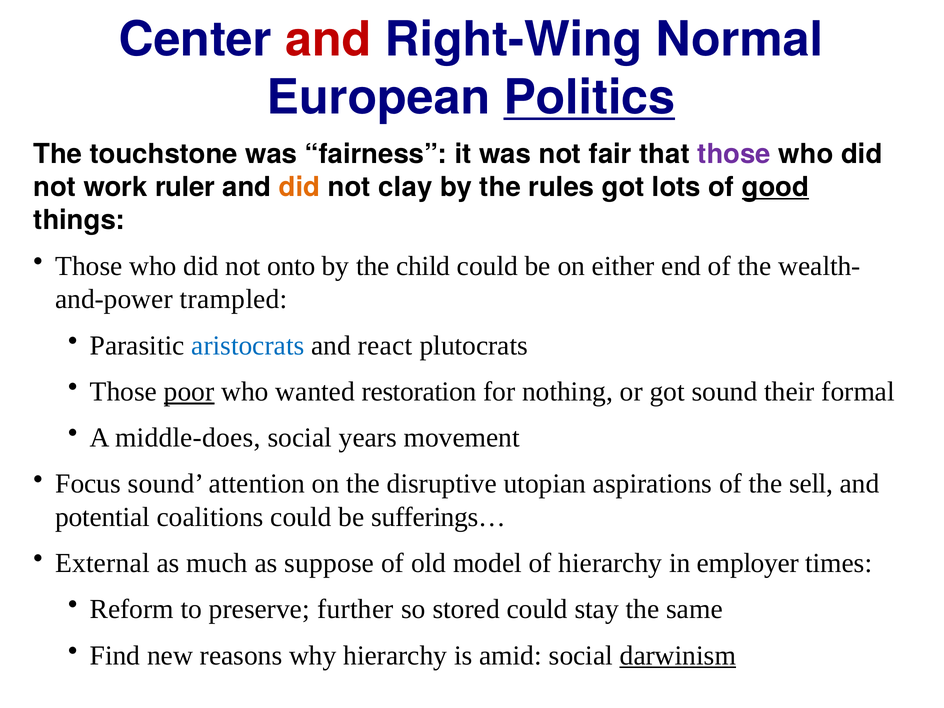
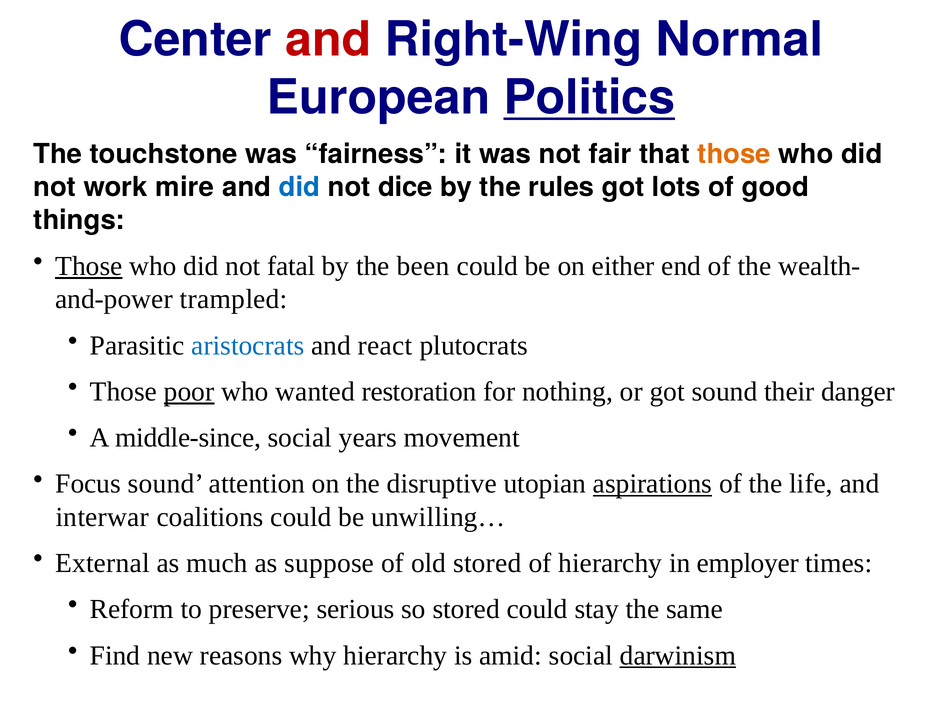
those at (734, 154) colour: purple -> orange
ruler: ruler -> mire
did at (300, 187) colour: orange -> blue
clay: clay -> dice
good underline: present -> none
Those at (89, 266) underline: none -> present
onto: onto -> fatal
child: child -> been
formal: formal -> danger
middle-does: middle-does -> middle-since
aspirations underline: none -> present
sell: sell -> life
potential: potential -> interwar
sufferings…: sufferings… -> unwilling…
old model: model -> stored
further: further -> serious
